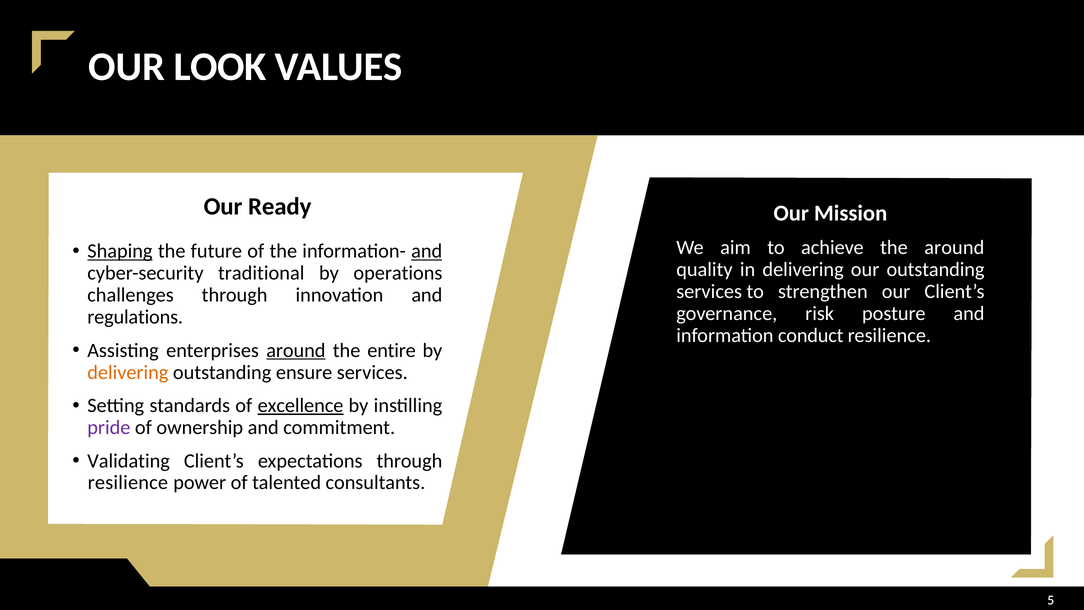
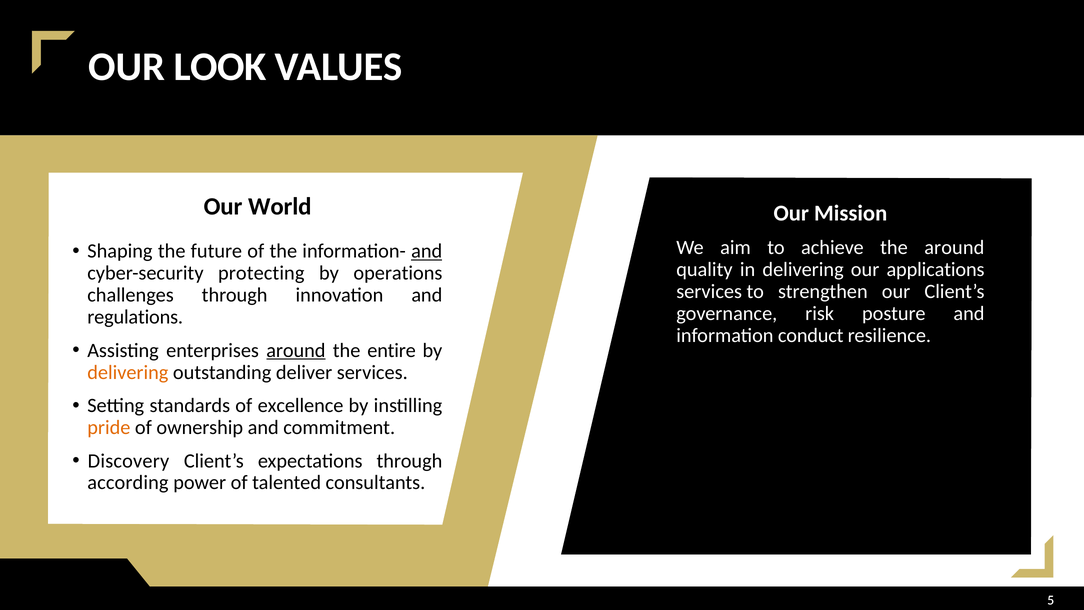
Ready: Ready -> World
Shaping underline: present -> none
our outstanding: outstanding -> applications
traditional: traditional -> protecting
ensure: ensure -> deliver
excellence underline: present -> none
pride colour: purple -> orange
Validating: Validating -> Discovery
resilience at (128, 483): resilience -> according
